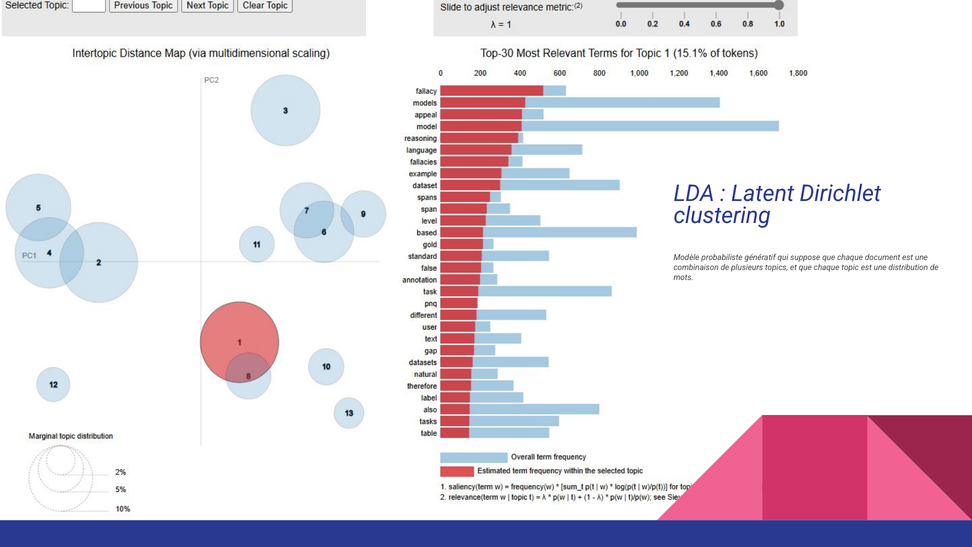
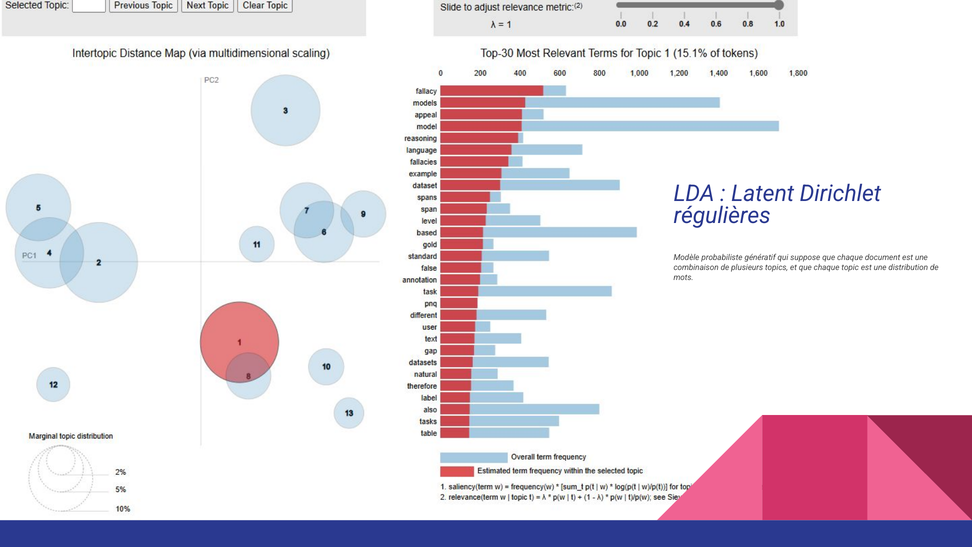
clustering: clustering -> régulières
